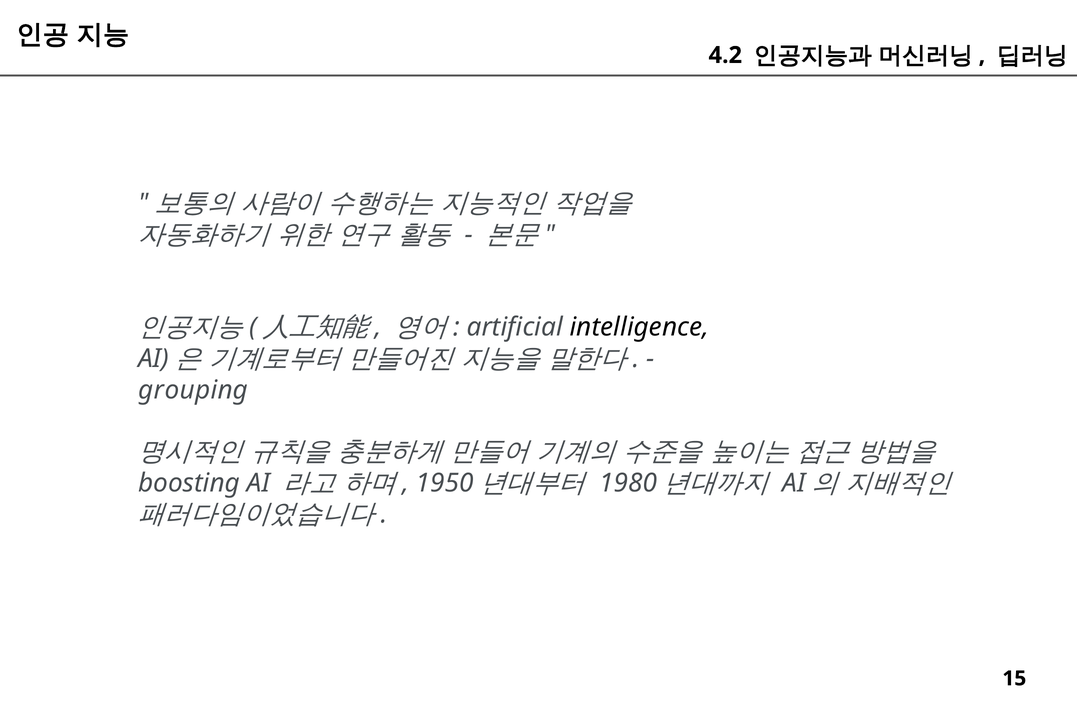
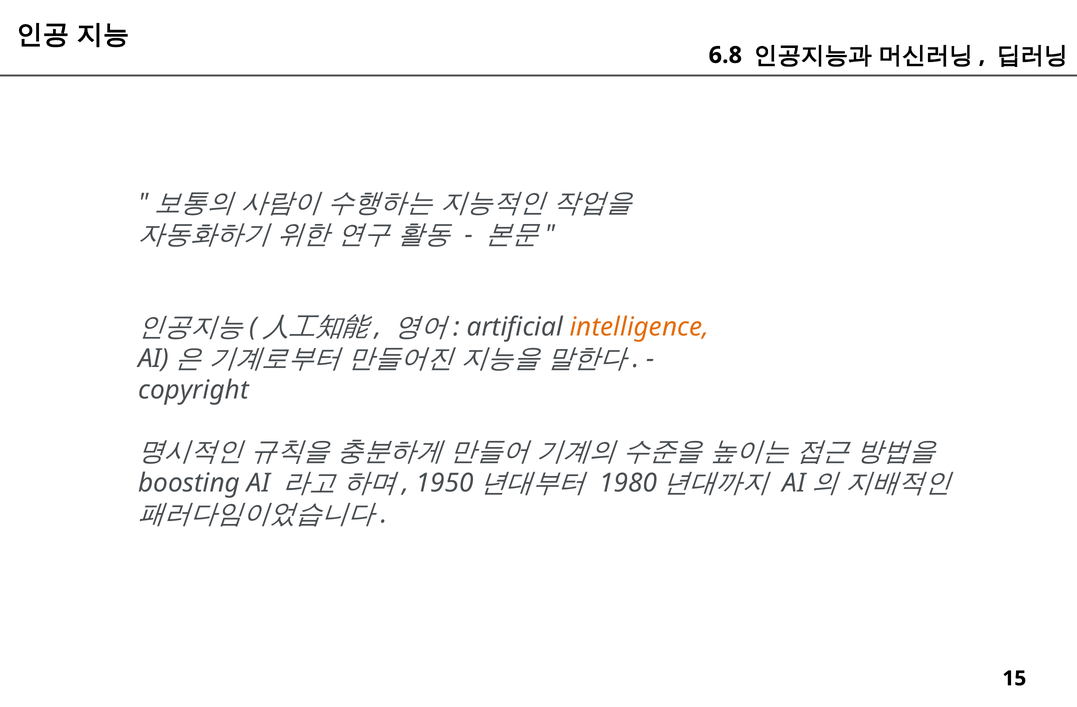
4.2: 4.2 -> 6.8
intelligence colour: black -> orange
grouping: grouping -> copyright
